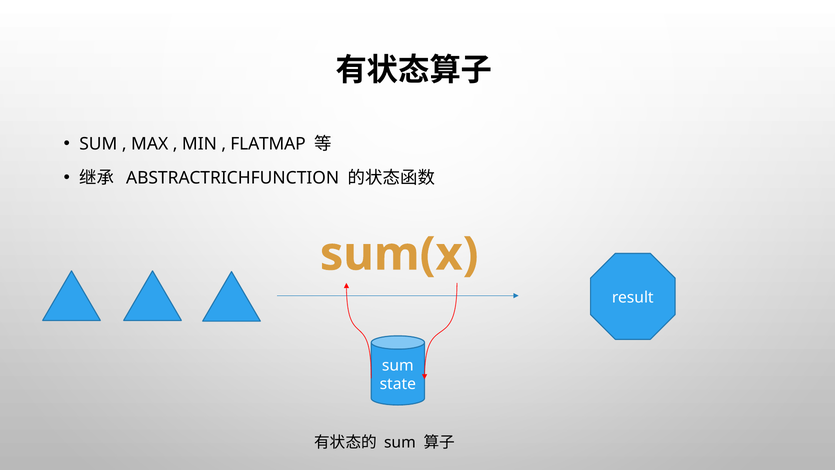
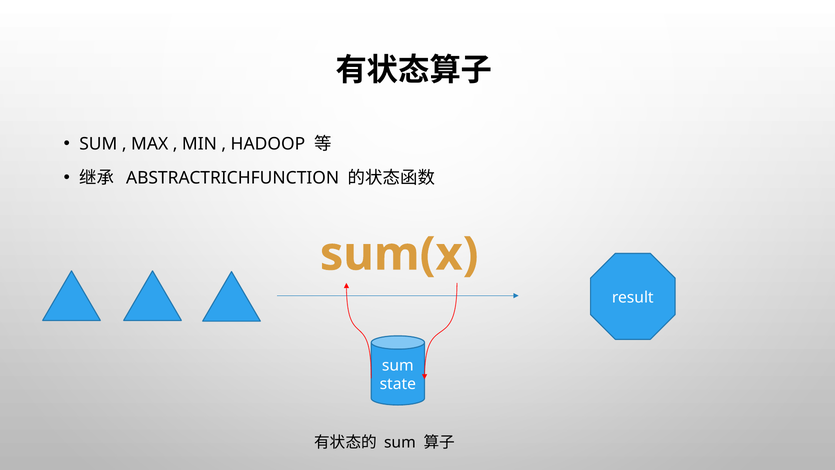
FLATMAP: FLATMAP -> HADOOP
